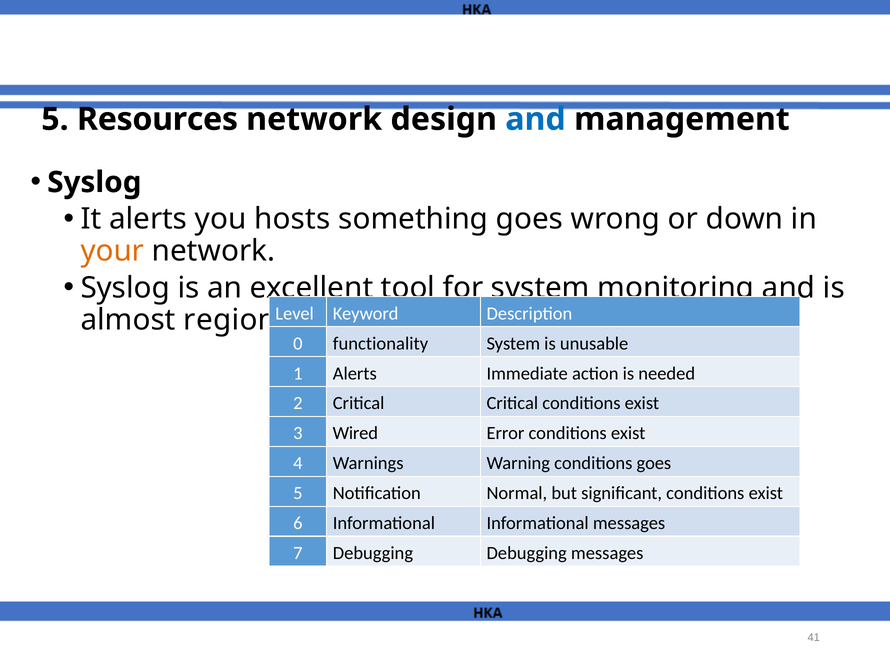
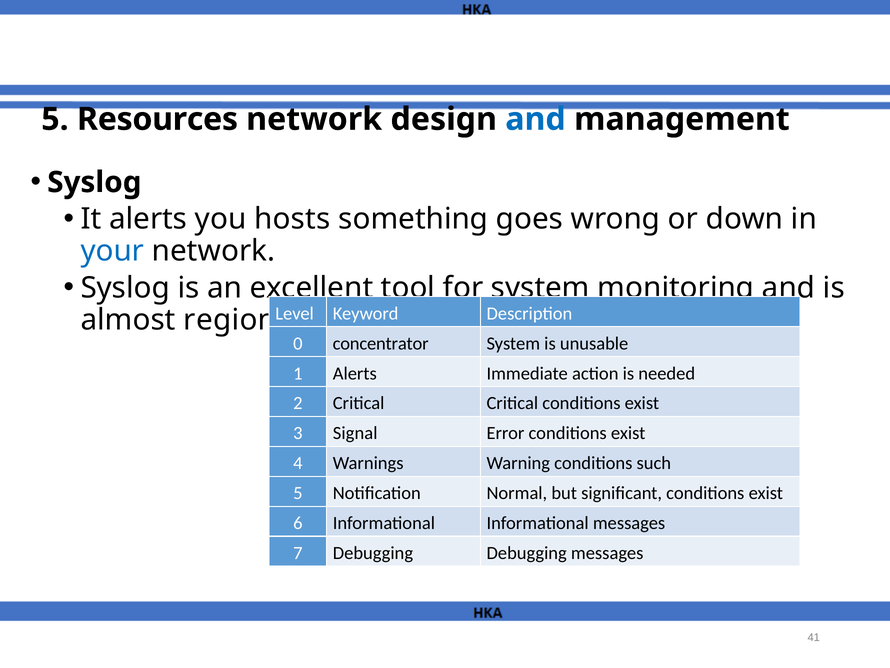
your at (112, 251) colour: orange -> blue
functionality: functionality -> concentrator
Wired: Wired -> Signal
conditions goes: goes -> such
